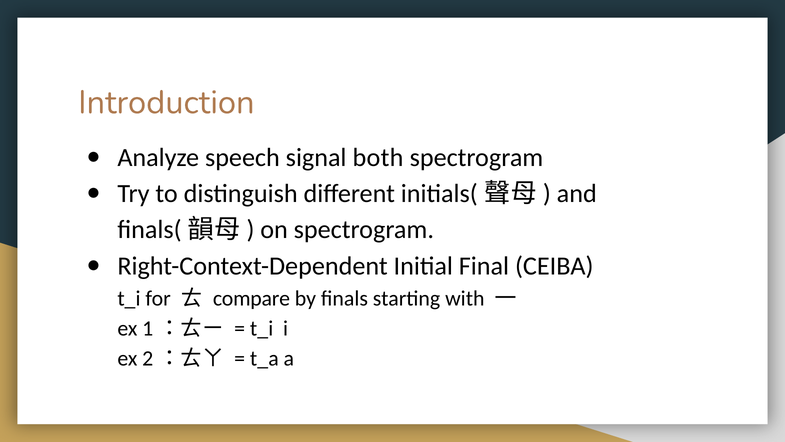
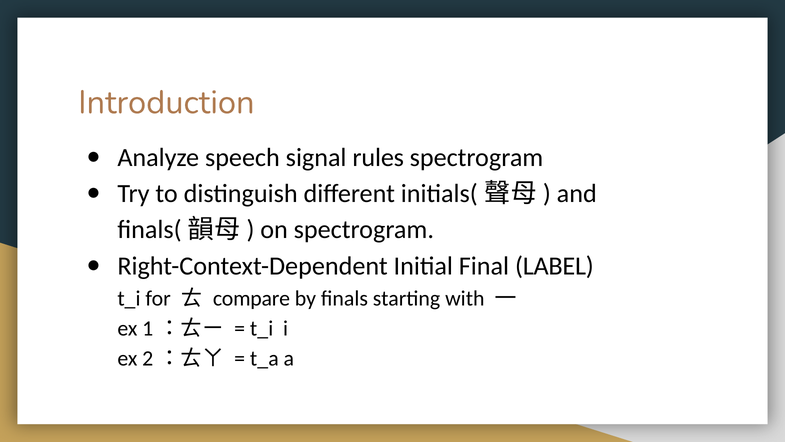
both: both -> rules
CEIBA: CEIBA -> LABEL
